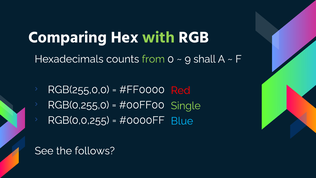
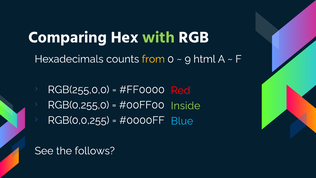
from colour: light green -> yellow
shall: shall -> html
Single: Single -> Inside
